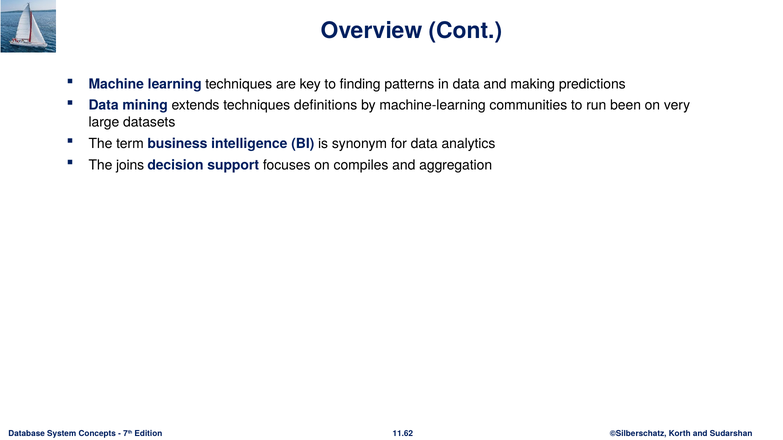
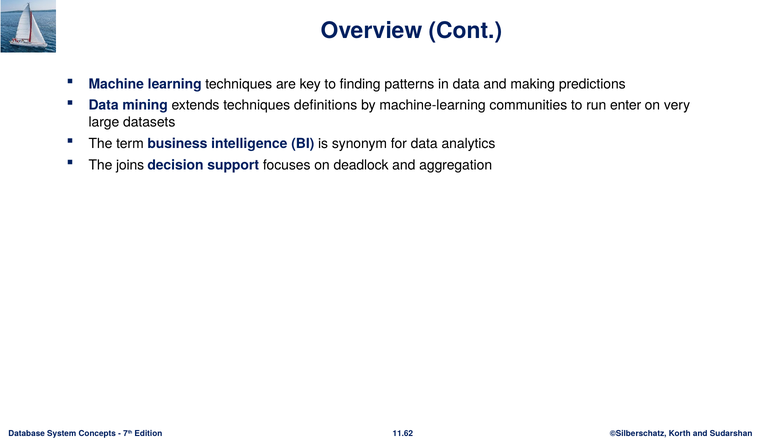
been: been -> enter
compiles: compiles -> deadlock
